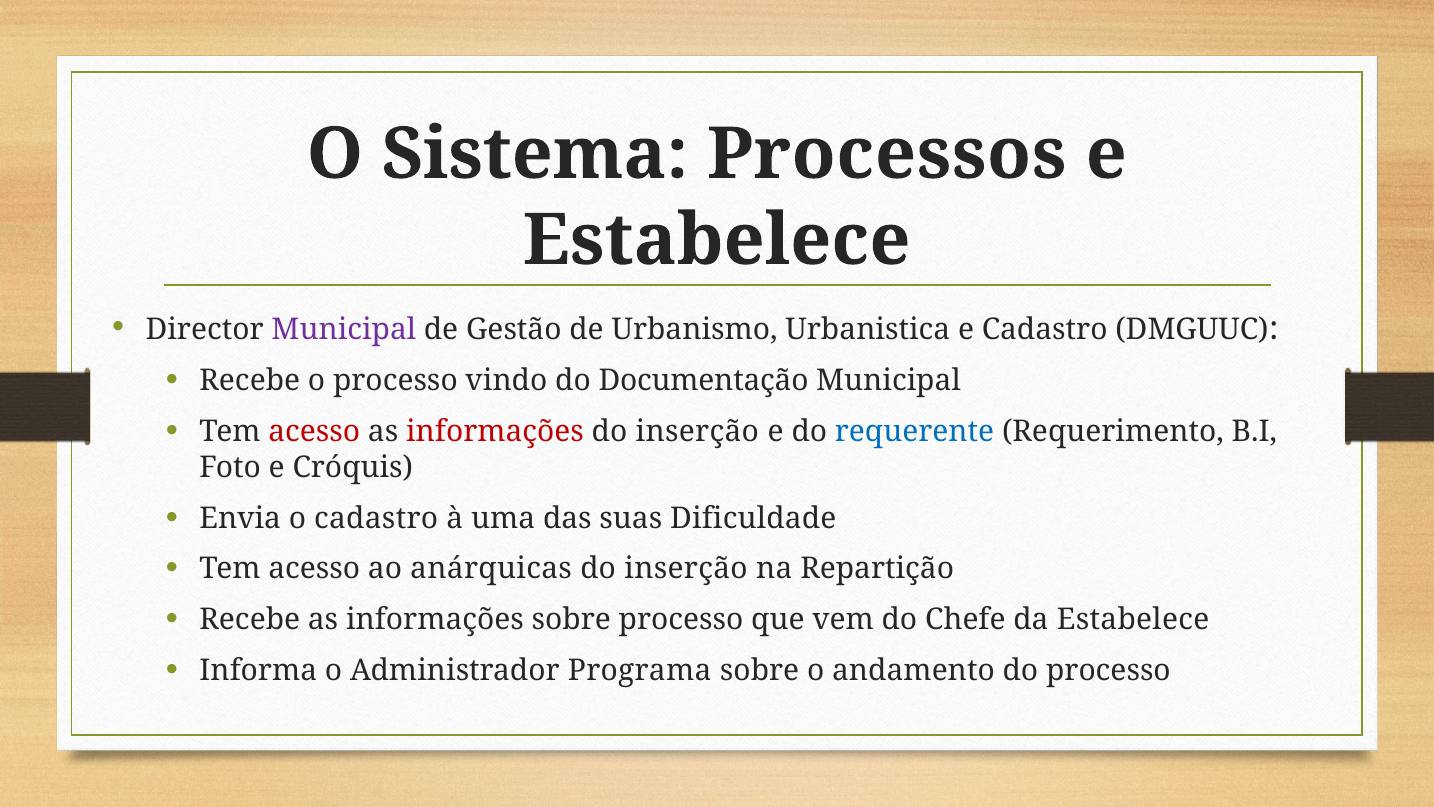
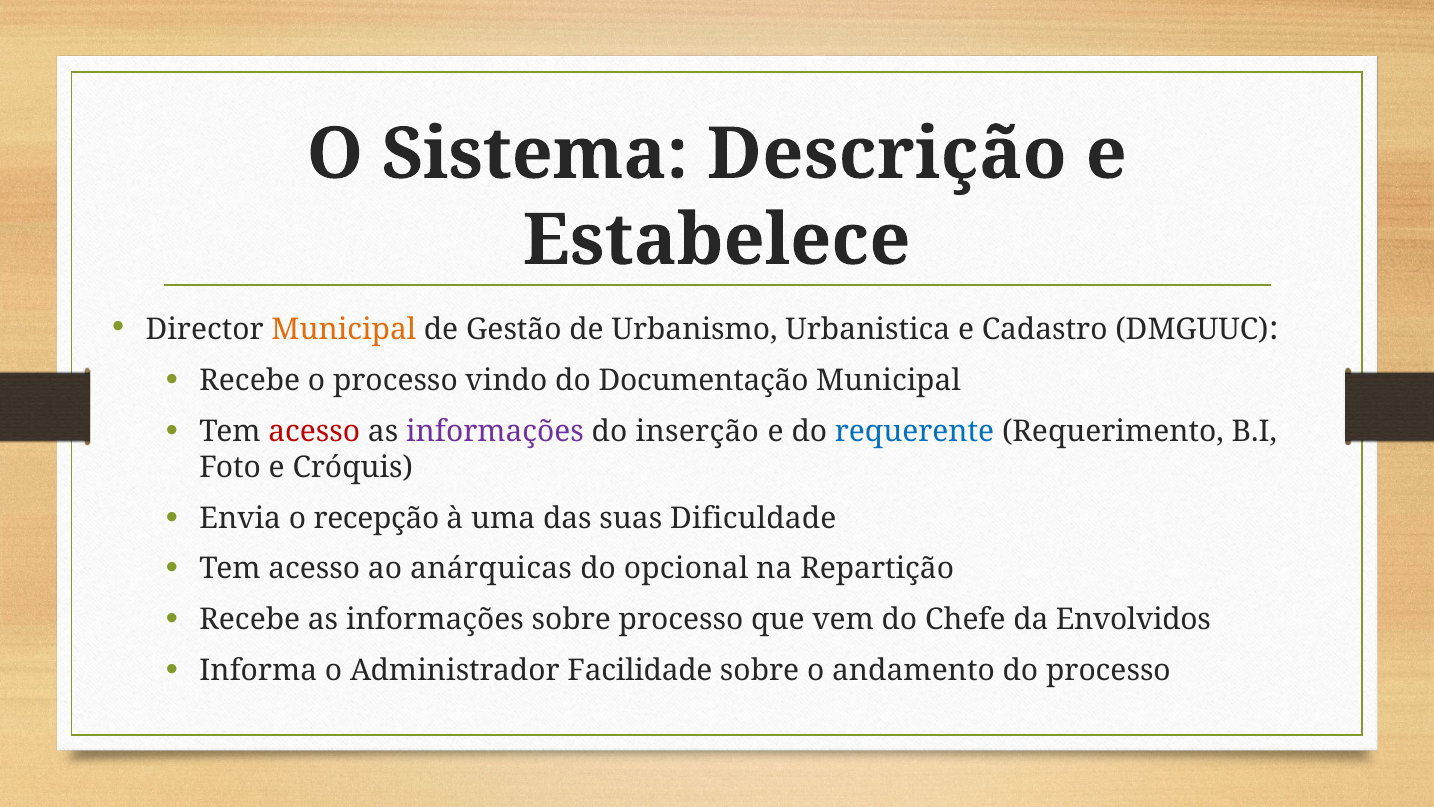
Processos: Processos -> Descrição
Municipal at (344, 329) colour: purple -> orange
informações at (495, 431) colour: red -> purple
o cadastro: cadastro -> recepção
inserção at (686, 569): inserção -> opcional
da Estabelece: Estabelece -> Envolvidos
Programa: Programa -> Facilidade
